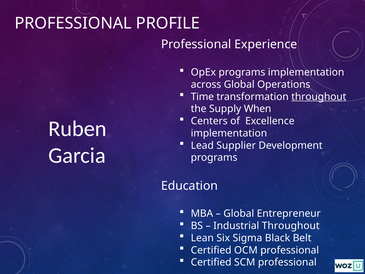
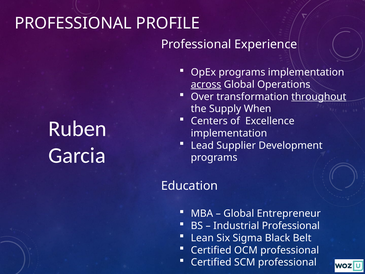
across underline: none -> present
Time: Time -> Over
Industrial Throughout: Throughout -> Professional
